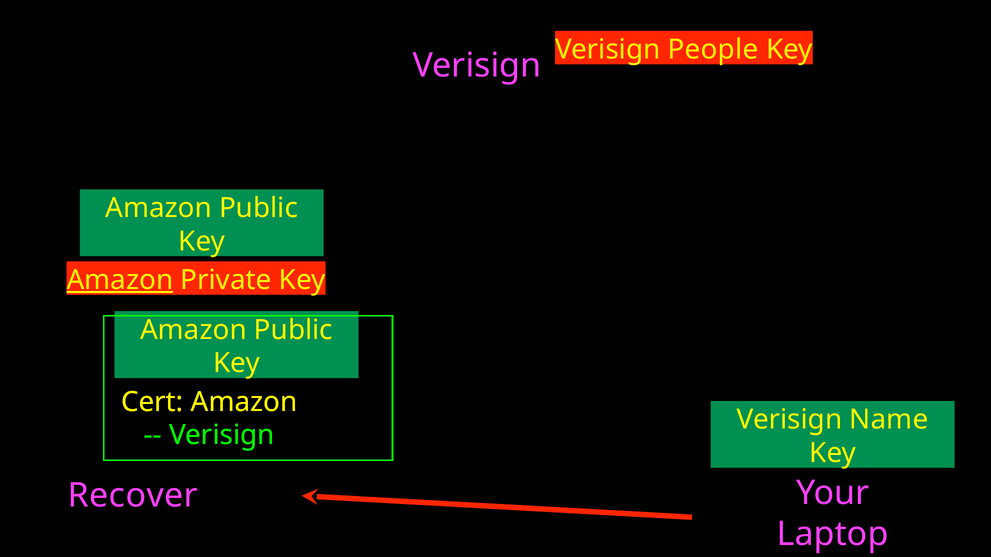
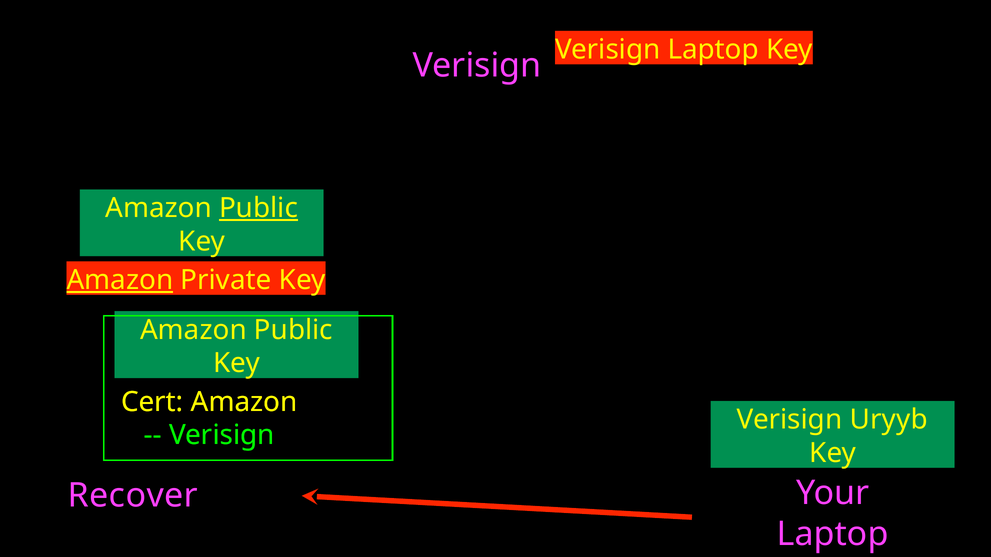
Verisign People: People -> Laptop
Public at (259, 208) underline: none -> present
Name: Name -> Uryyb
